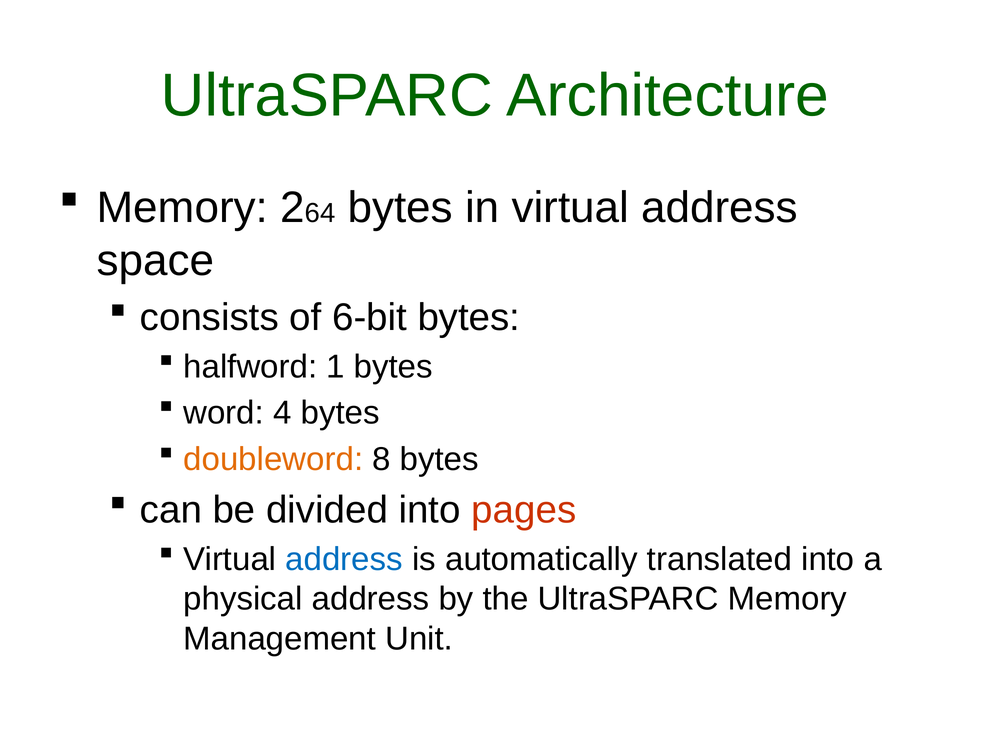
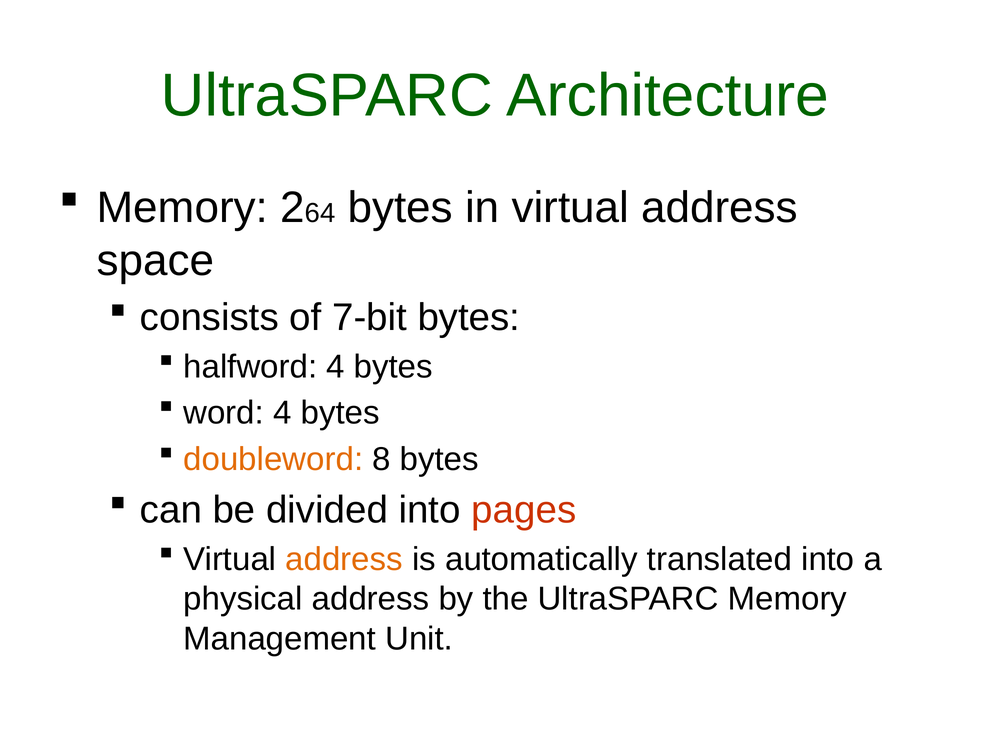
6-bit: 6-bit -> 7-bit
halfword 1: 1 -> 4
address at (344, 560) colour: blue -> orange
